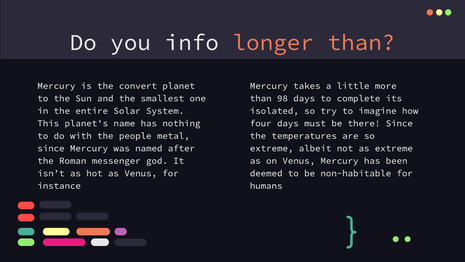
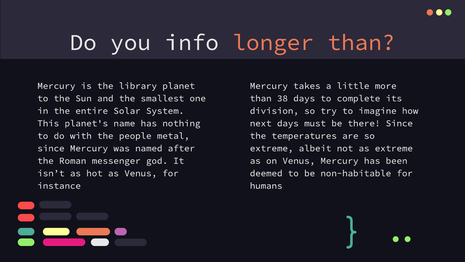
convert: convert -> library
98: 98 -> 38
isolated: isolated -> division
four: four -> next
